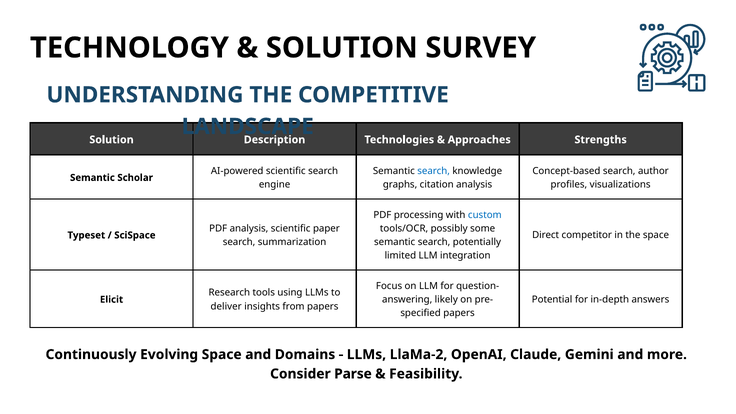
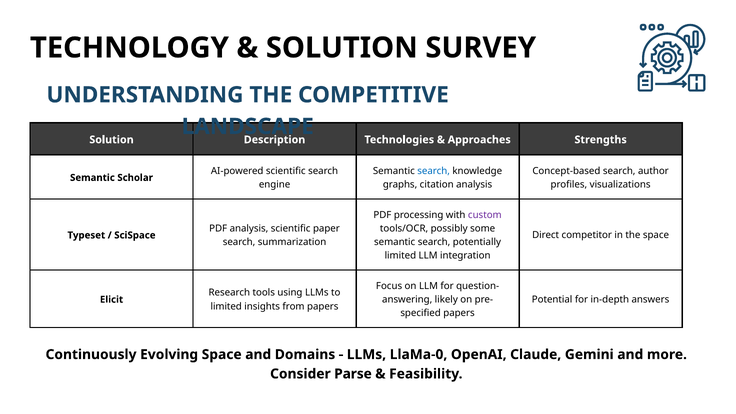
custom colour: blue -> purple
deliver at (226, 306): deliver -> limited
LlaMa-2: LlaMa-2 -> LlaMa-0
